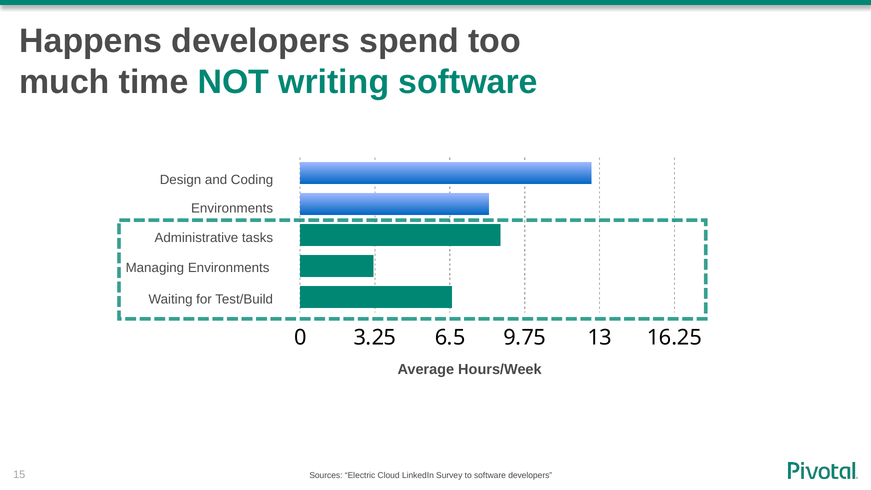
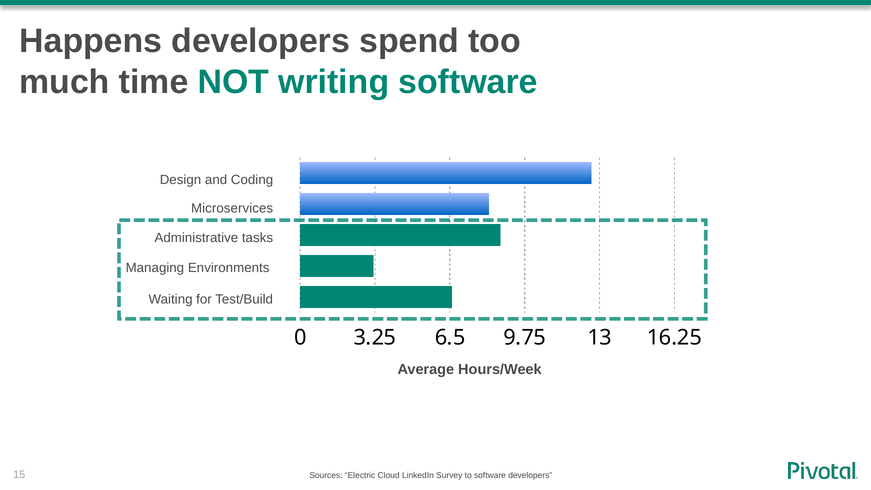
Environments at (232, 208): Environments -> Microservices
